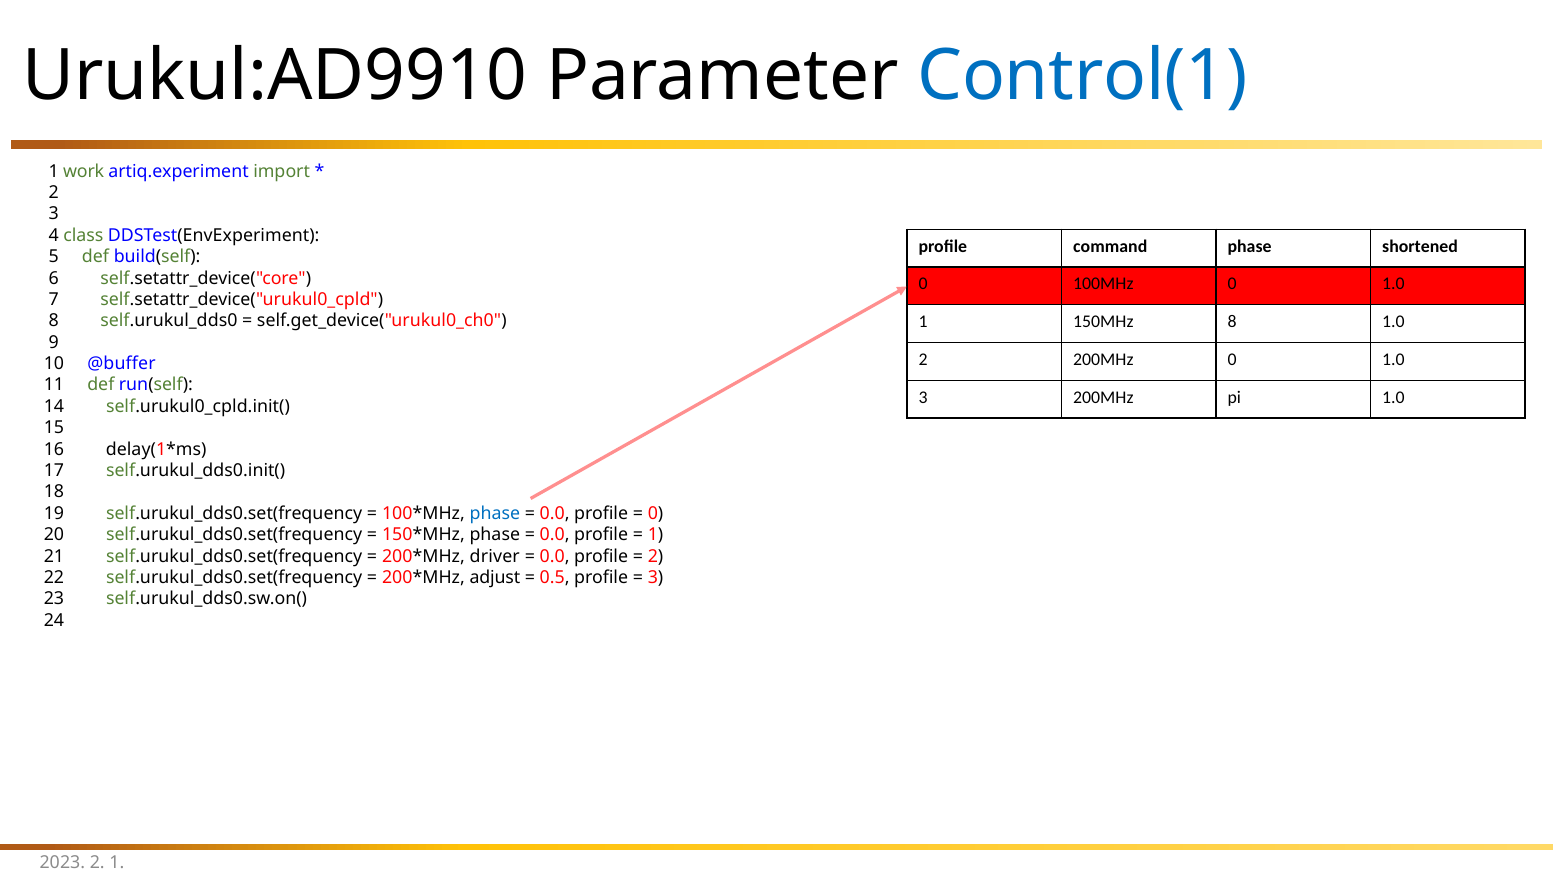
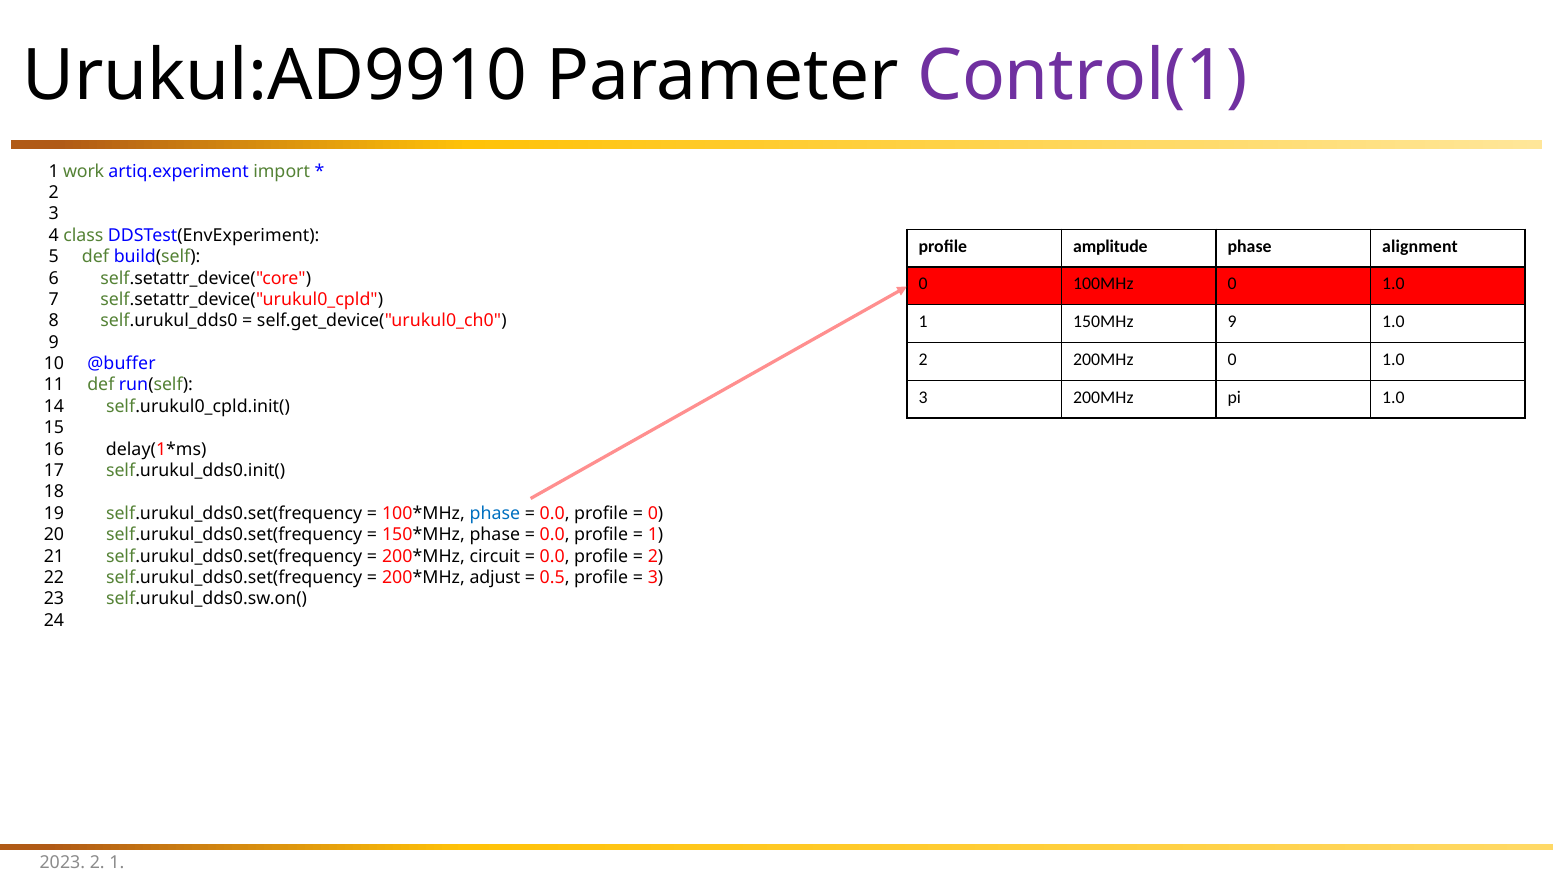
Control(1 colour: blue -> purple
command: command -> amplitude
shortened: shortened -> alignment
150MHz 8: 8 -> 9
driver: driver -> circuit
